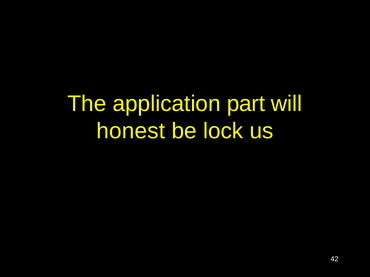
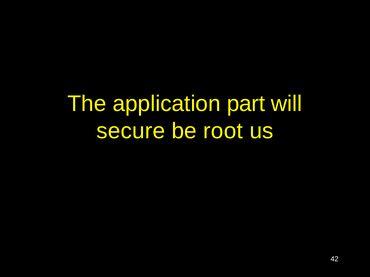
honest: honest -> secure
lock: lock -> root
